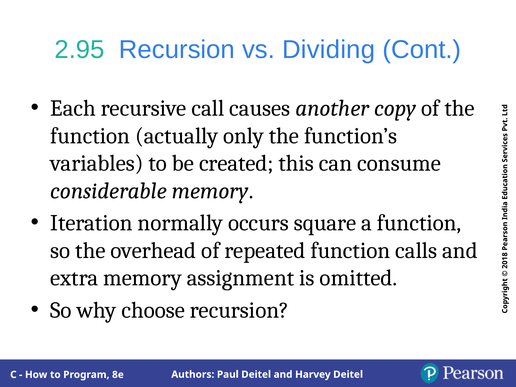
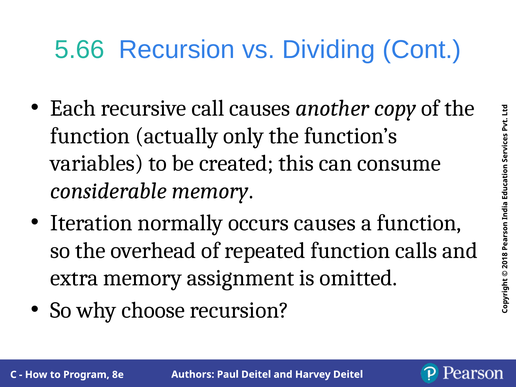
2.95: 2.95 -> 5.66
occurs square: square -> causes
